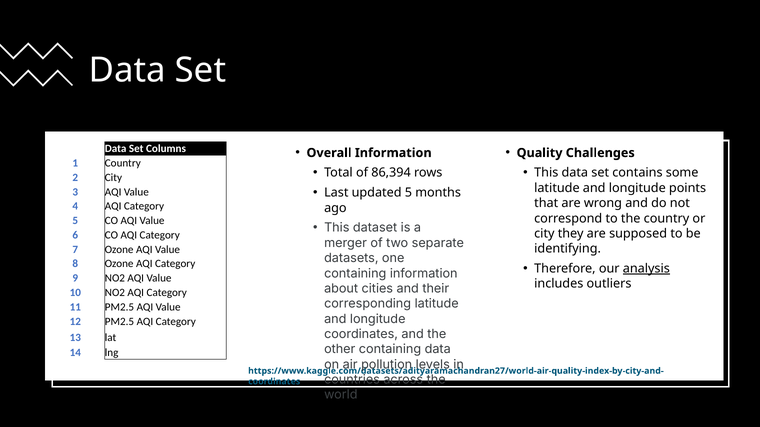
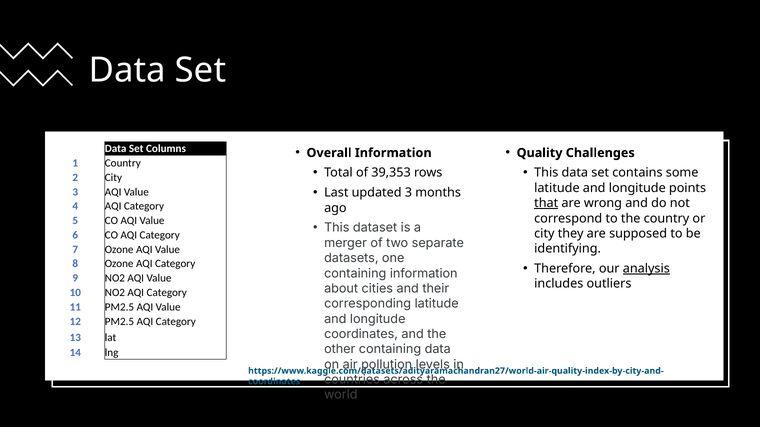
86,394: 86,394 -> 39,353
updated 5: 5 -> 3
that underline: none -> present
